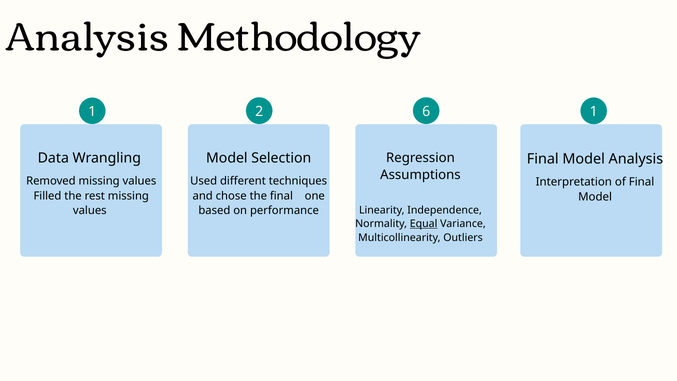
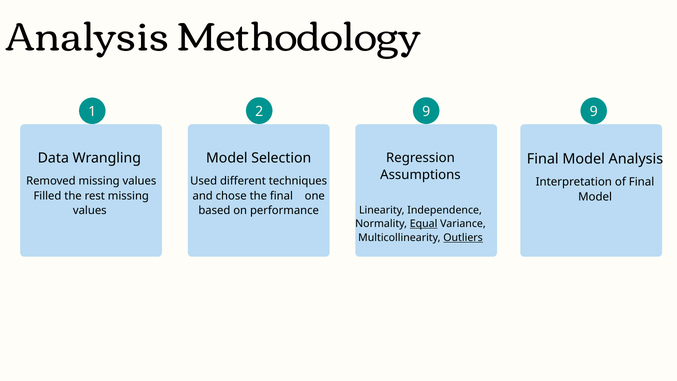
2 1: 1 -> 9
1 6: 6 -> 9
Outliers underline: none -> present
